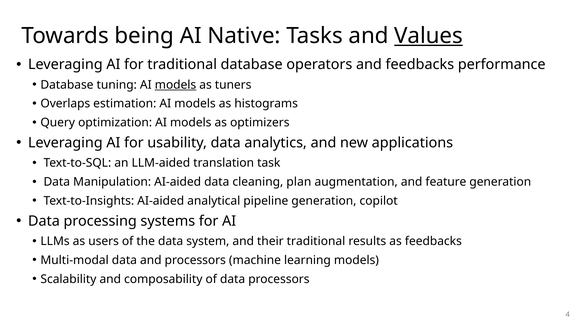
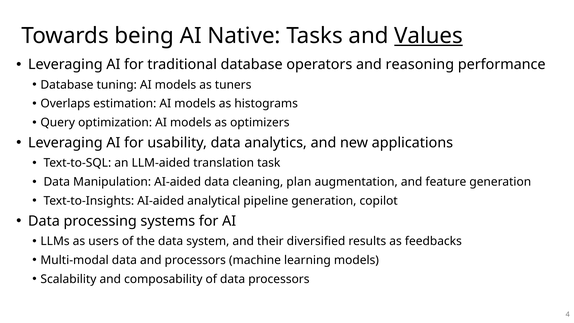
and feedbacks: feedbacks -> reasoning
models at (176, 85) underline: present -> none
their traditional: traditional -> diversified
